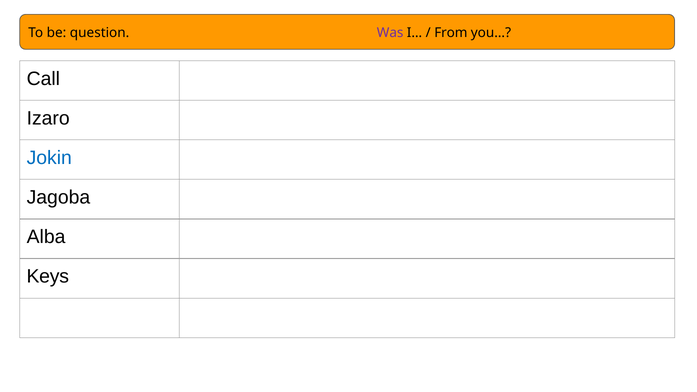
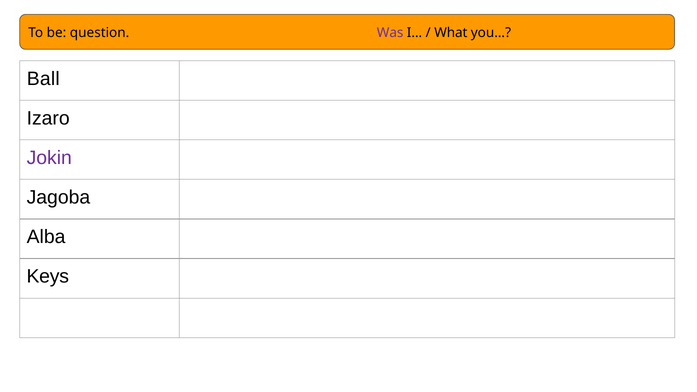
From: From -> What
Call: Call -> Ball
Jokin colour: blue -> purple
